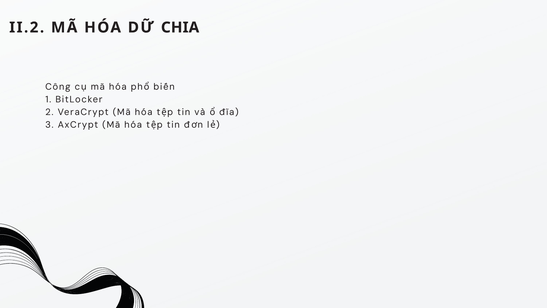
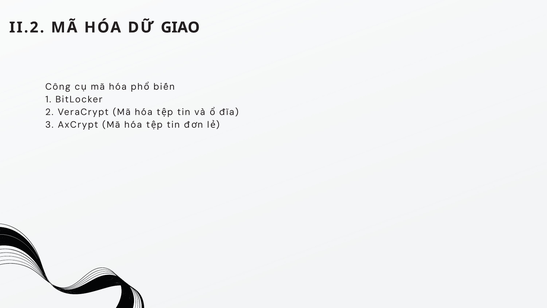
CHIA: CHIA -> GIAO
